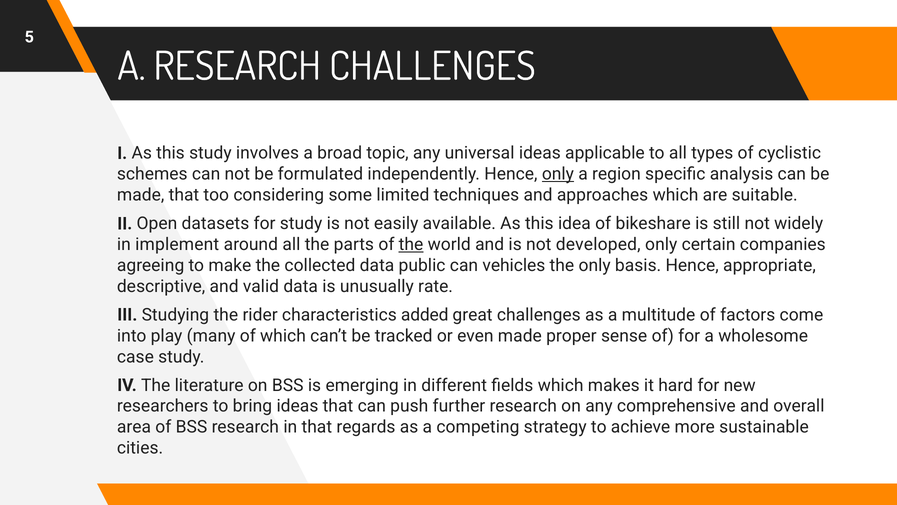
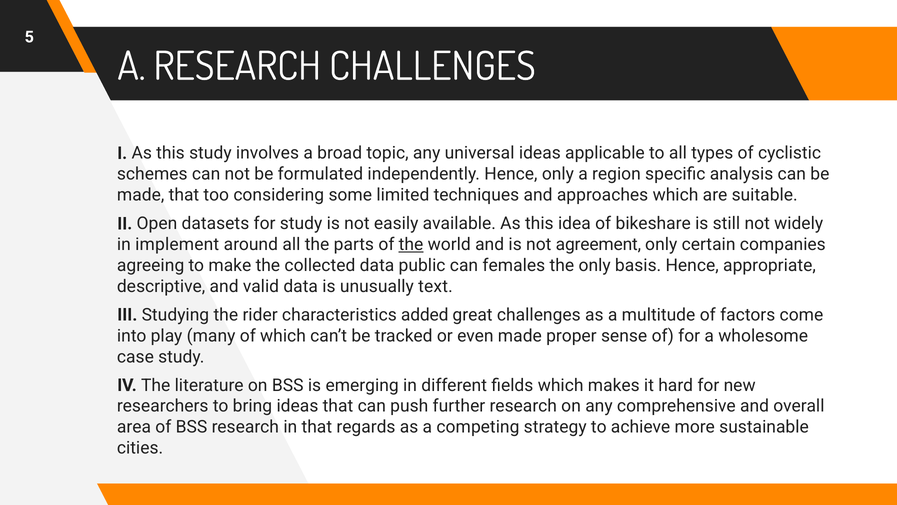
only at (558, 174) underline: present -> none
developed: developed -> agreement
vehicles: vehicles -> females
rate: rate -> text
